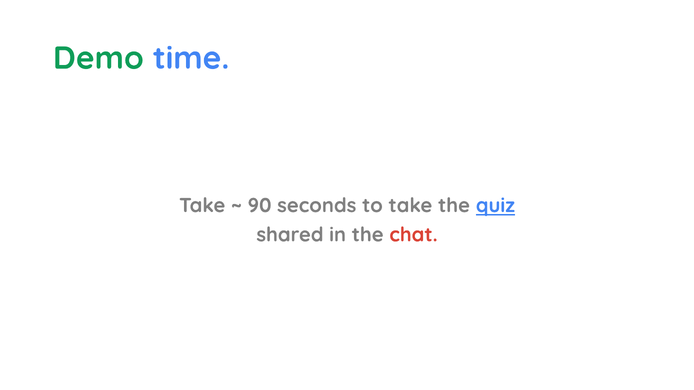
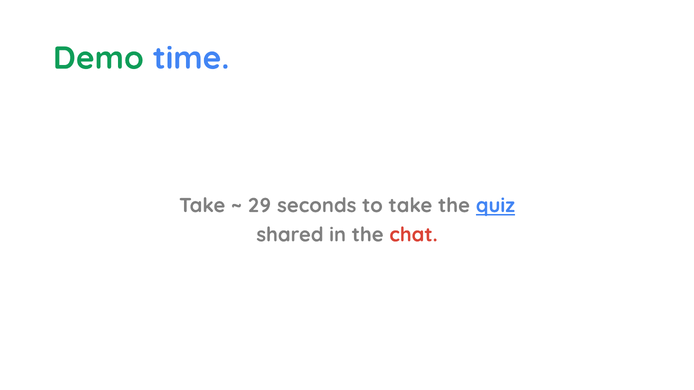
90: 90 -> 29
